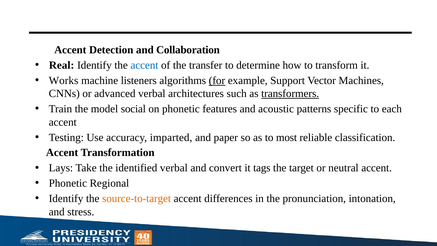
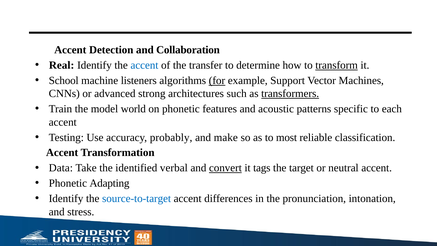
transform underline: none -> present
Works: Works -> School
advanced verbal: verbal -> strong
social: social -> world
imparted: imparted -> probably
paper: paper -> make
Lays: Lays -> Data
convert underline: none -> present
Regional: Regional -> Adapting
source-to-target colour: orange -> blue
